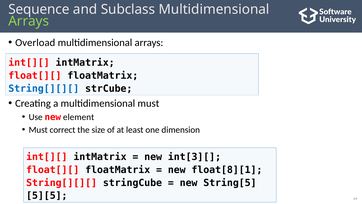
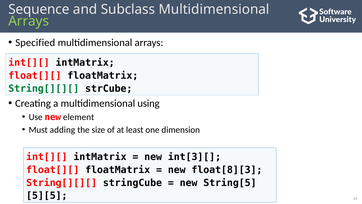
Overload: Overload -> Specified
String[][][ at (44, 88) colour: blue -> green
multidimensional must: must -> using
correct: correct -> adding
float[8][1: float[8][1 -> float[8][3
